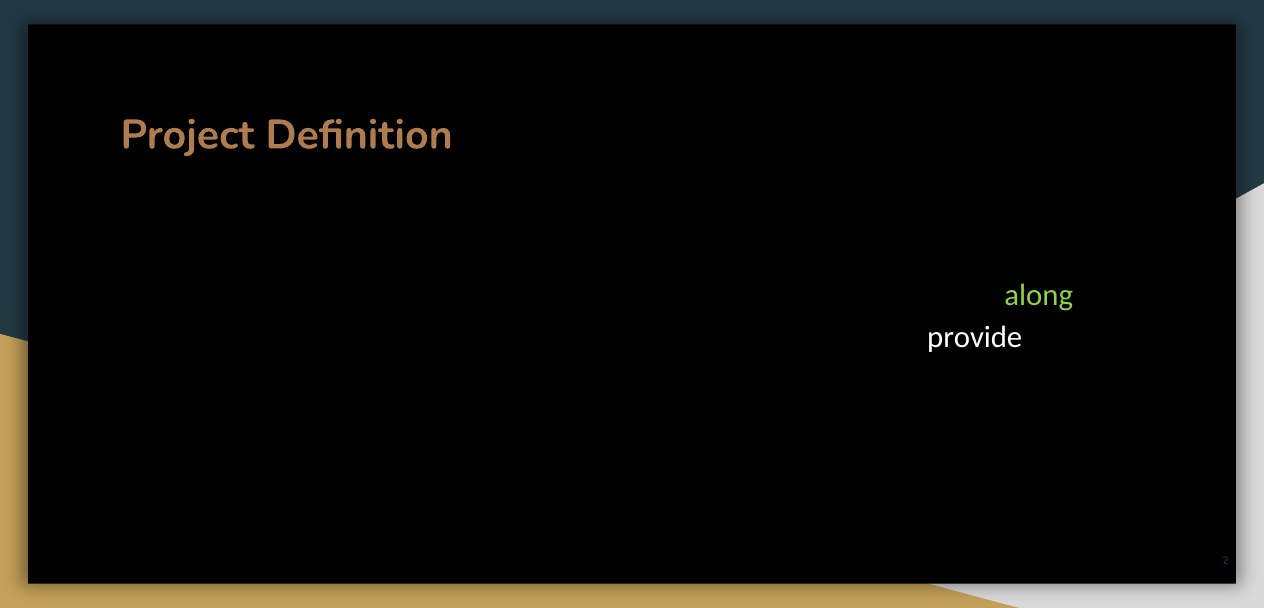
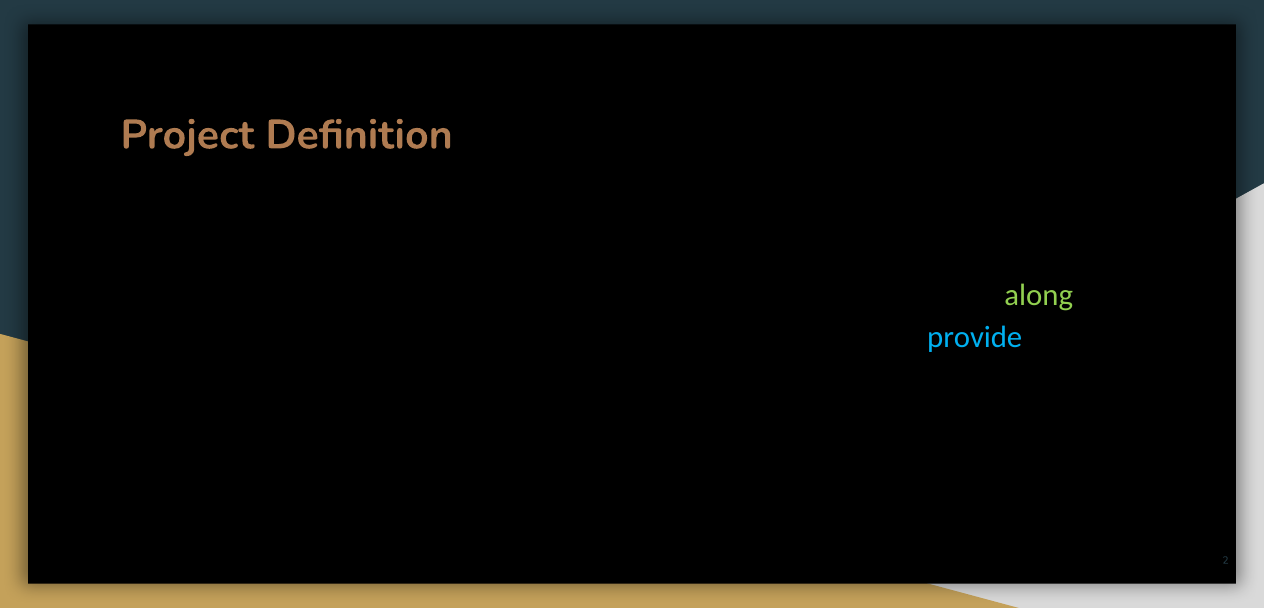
provide at (975, 338) colour: white -> light blue
